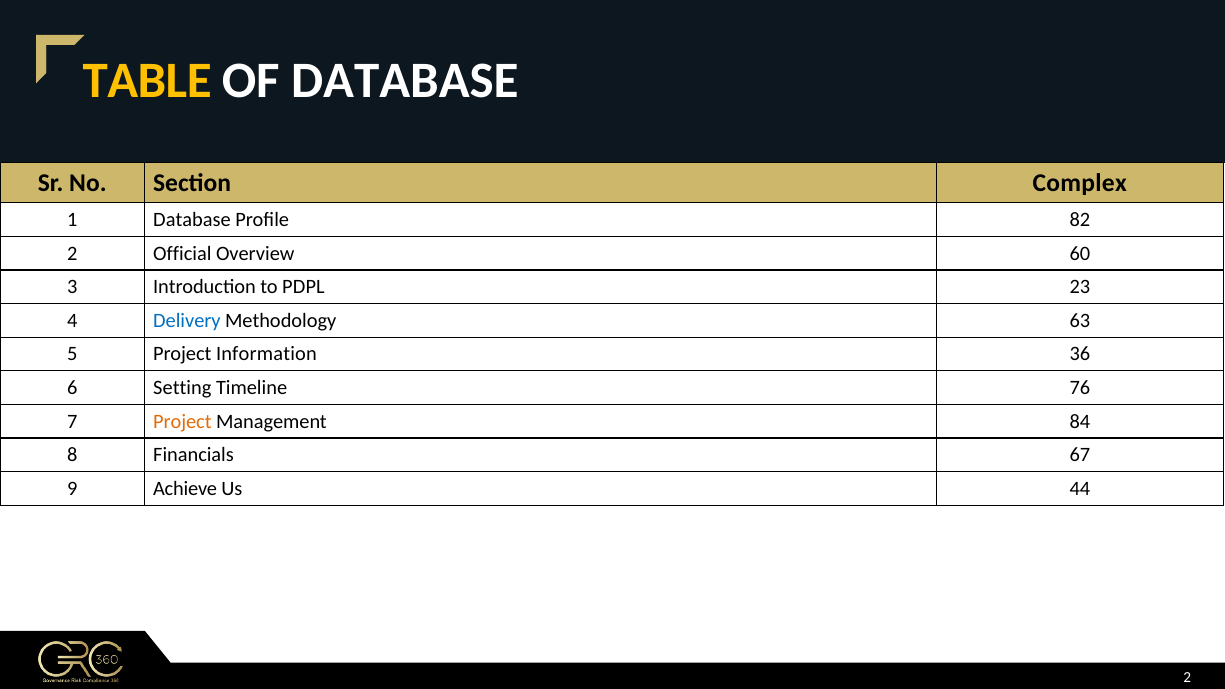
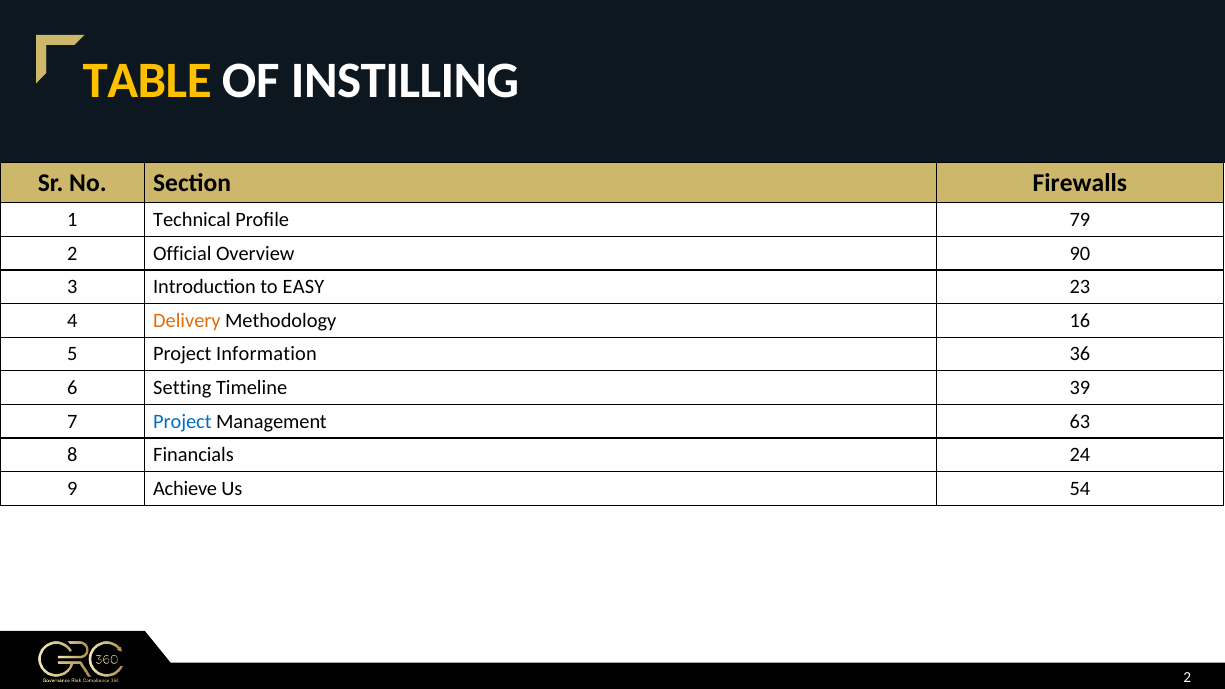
OF DATABASE: DATABASE -> INSTILLING
Complex: Complex -> Firewalls
1 Database: Database -> Technical
82: 82 -> 79
60: 60 -> 90
PDPL: PDPL -> EASY
Delivery colour: blue -> orange
63: 63 -> 16
76: 76 -> 39
Project at (182, 421) colour: orange -> blue
84: 84 -> 63
67: 67 -> 24
44: 44 -> 54
